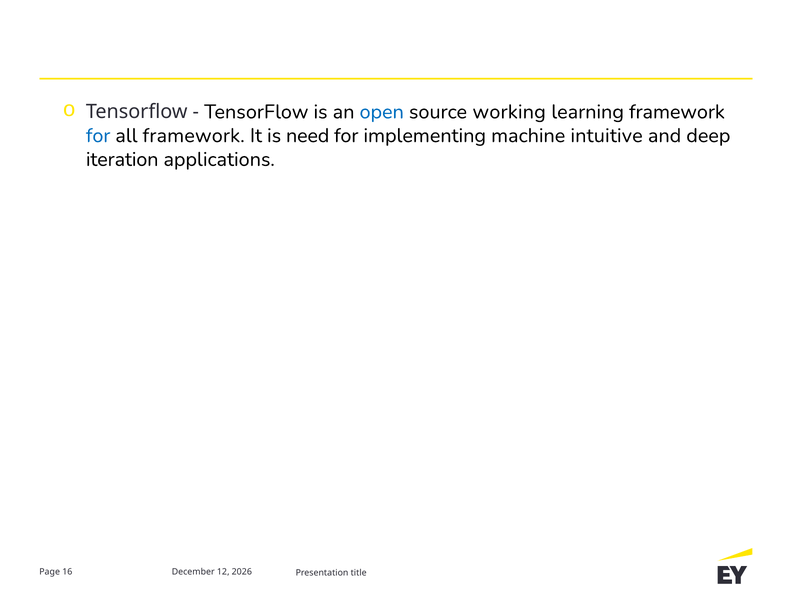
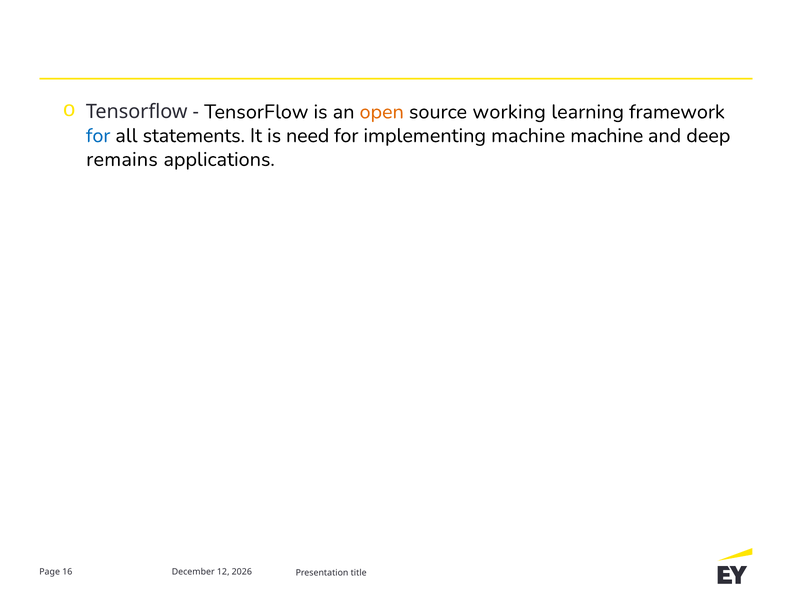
open colour: blue -> orange
all framework: framework -> statements
machine intuitive: intuitive -> machine
iteration: iteration -> remains
